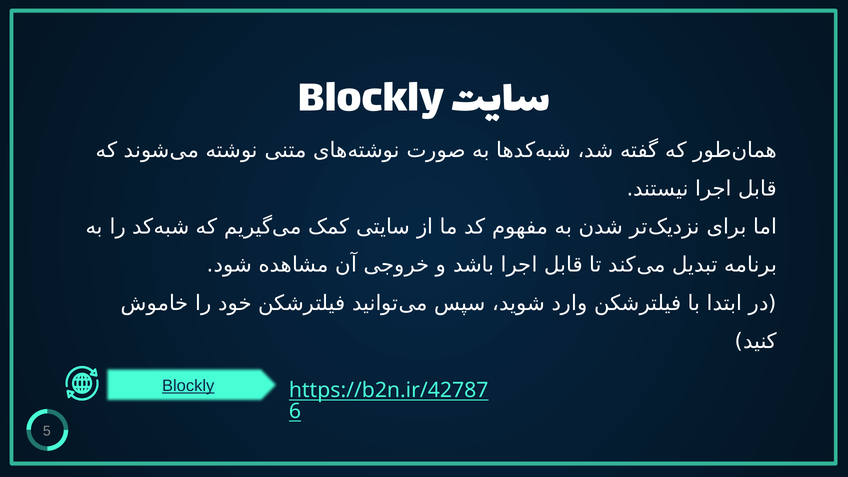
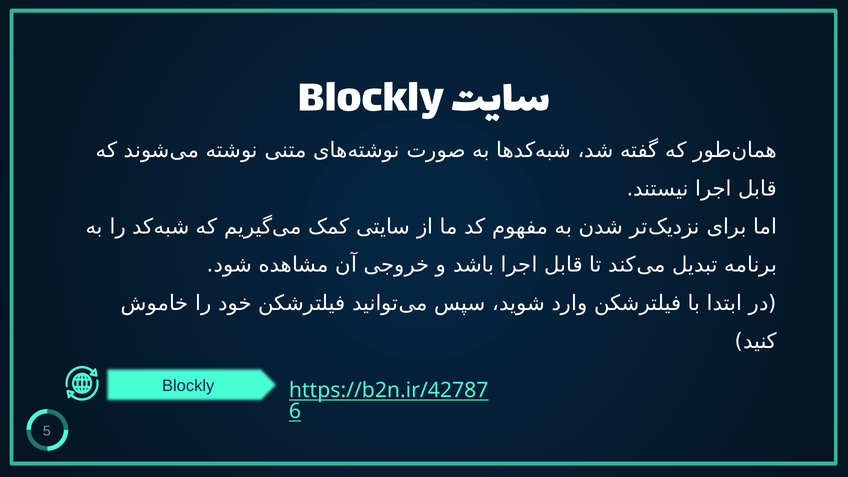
Blockly at (188, 386) underline: present -> none
